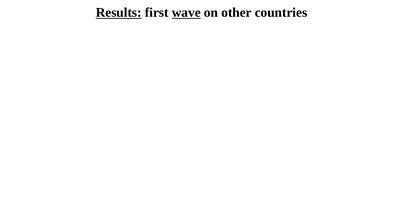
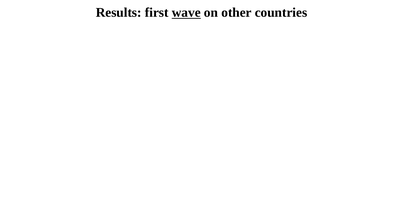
Results underline: present -> none
